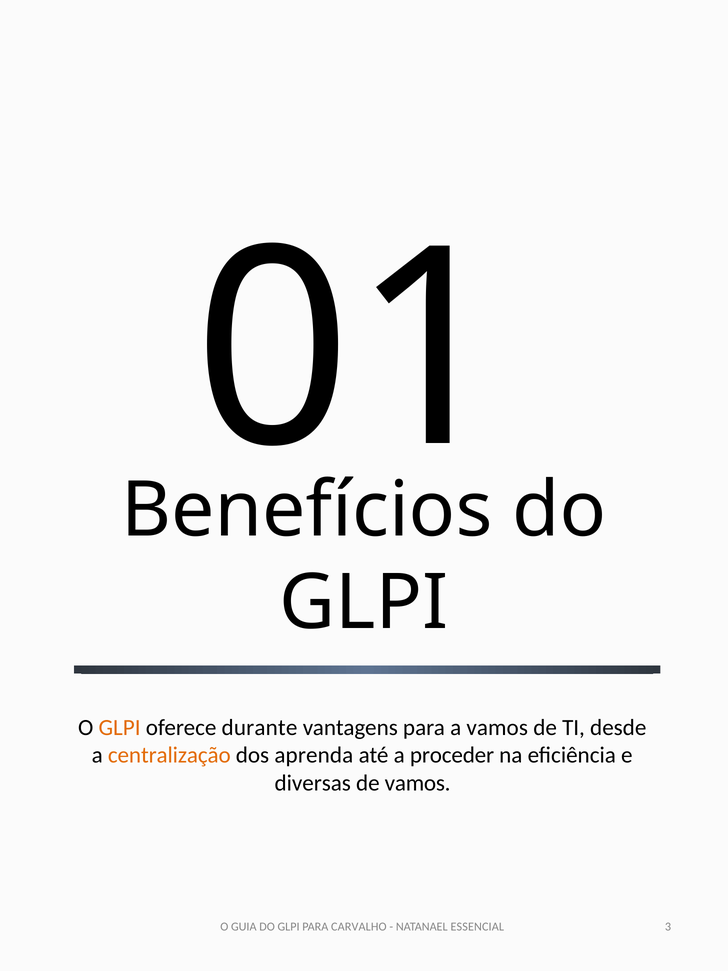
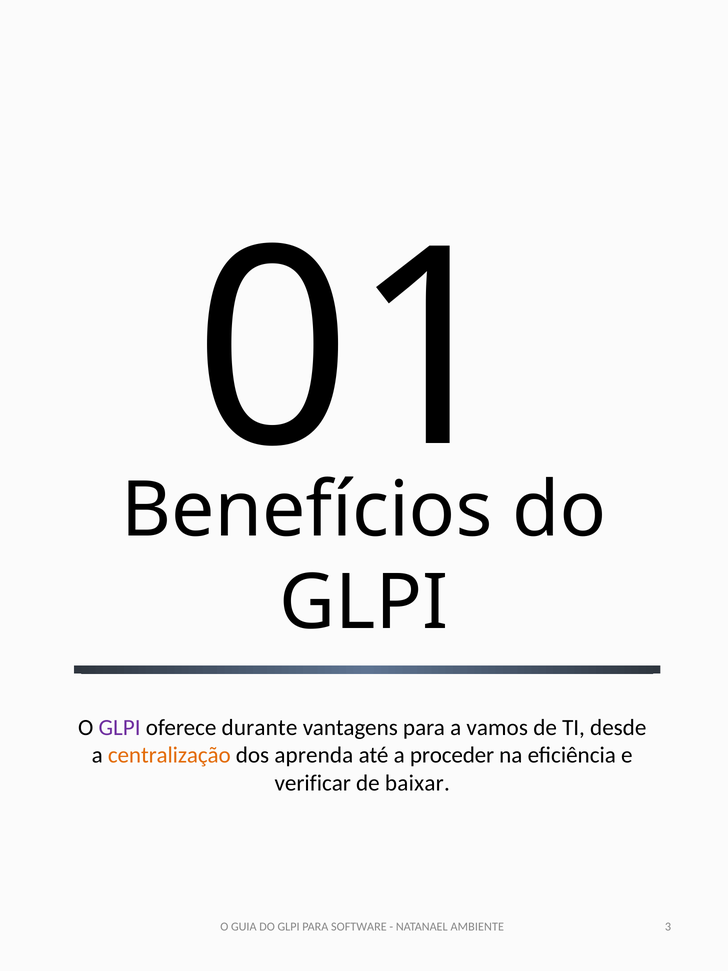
GLPI at (120, 727) colour: orange -> purple
diversas: diversas -> verificar
de vamos: vamos -> baixar
CARVALHO: CARVALHO -> SOFTWARE
ESSENCIAL: ESSENCIAL -> AMBIENTE
